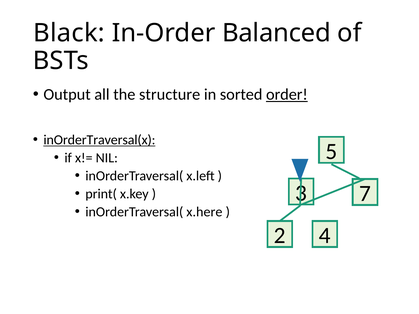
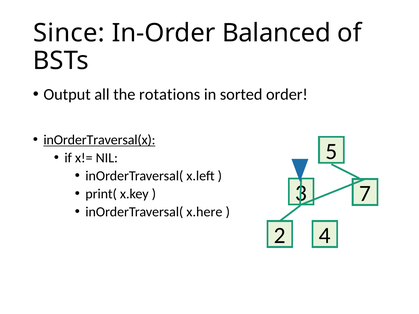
Black: Black -> Since
structure: structure -> rotations
order underline: present -> none
